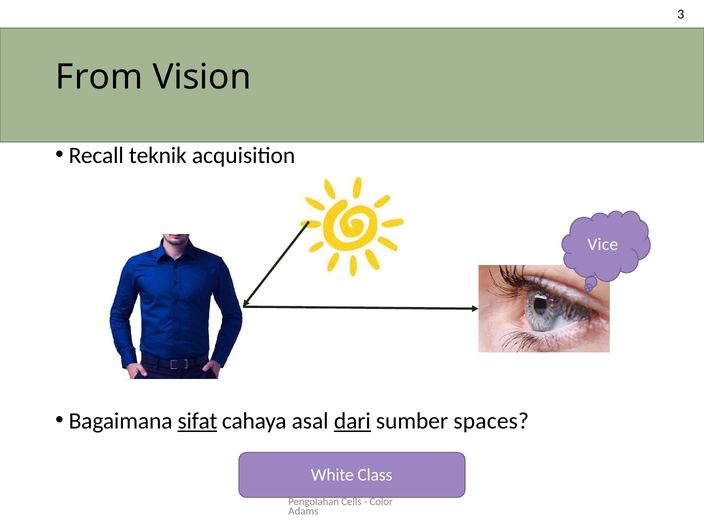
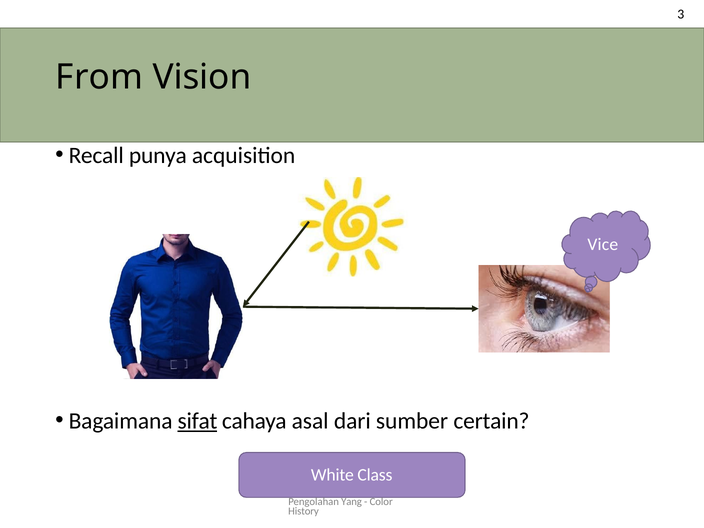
teknik: teknik -> punya
dari underline: present -> none
spaces: spaces -> certain
Cells: Cells -> Yang
Adams: Adams -> History
